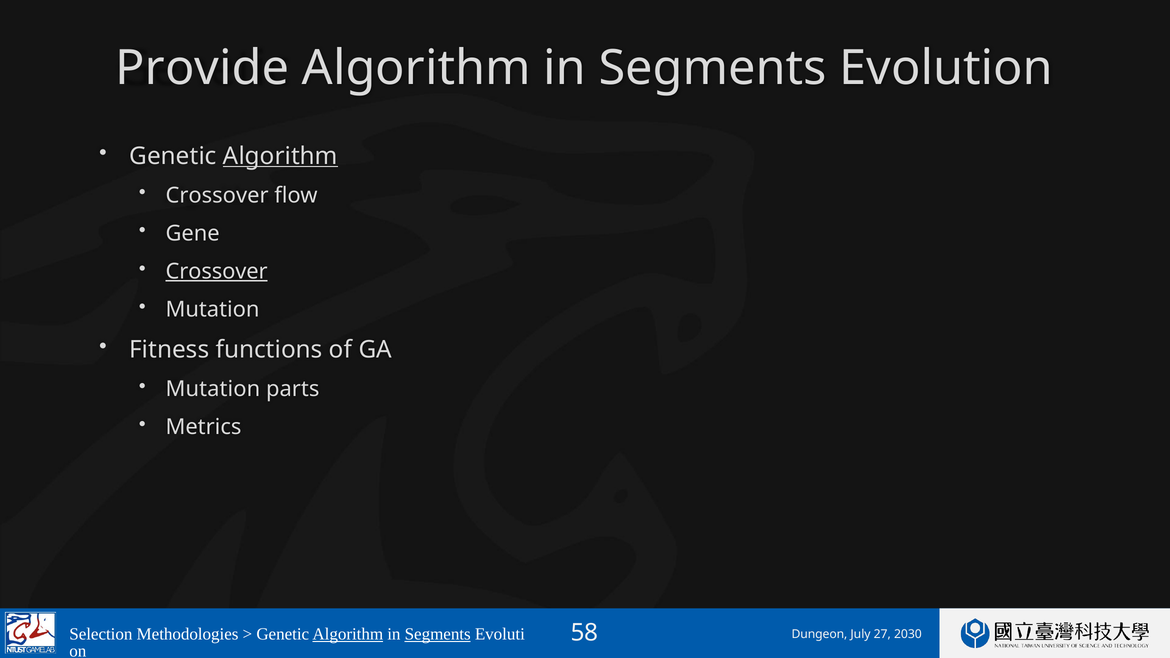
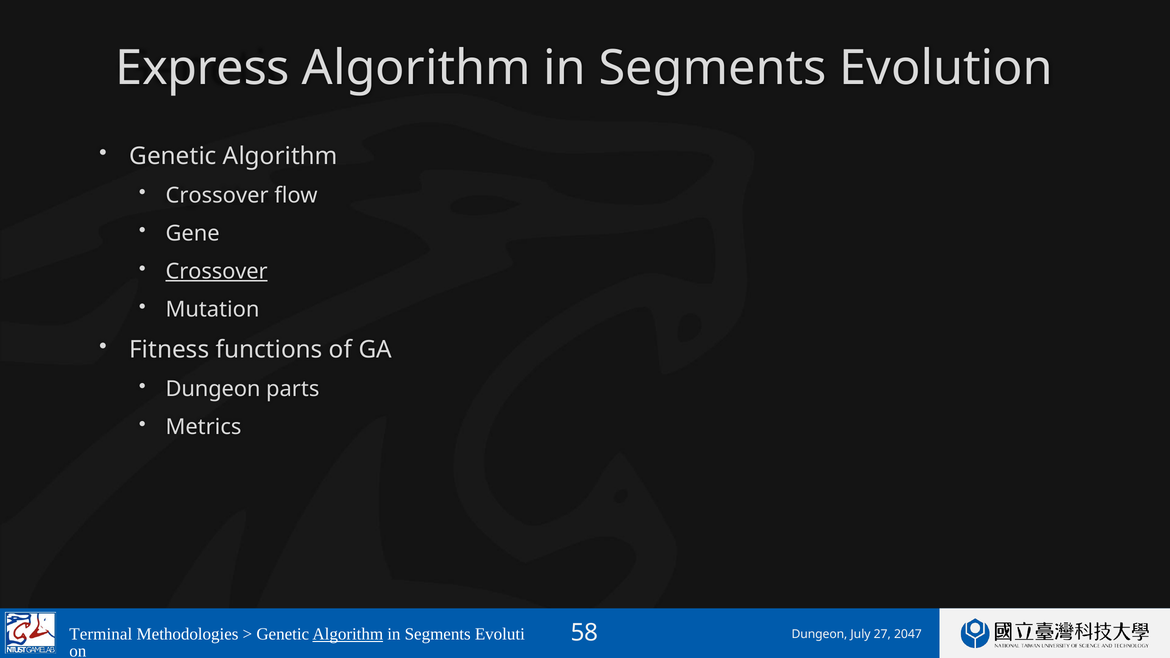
Provide: Provide -> Express
Algorithm at (280, 156) underline: present -> none
Mutation at (213, 389): Mutation -> Dungeon
Selection: Selection -> Terminal
Segments at (438, 634) underline: present -> none
2030: 2030 -> 2047
